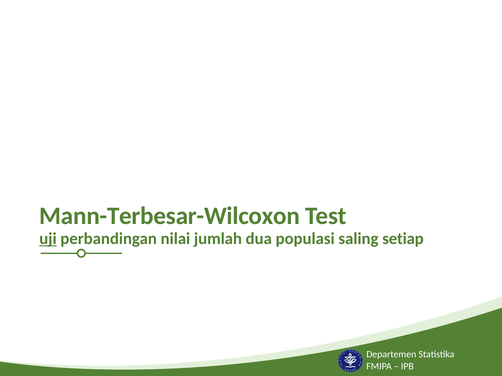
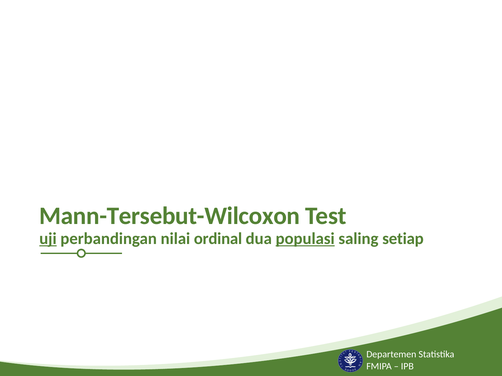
Mann-Terbesar-Wilcoxon: Mann-Terbesar-Wilcoxon -> Mann-Tersebut-Wilcoxon
jumlah: jumlah -> ordinal
populasi underline: none -> present
